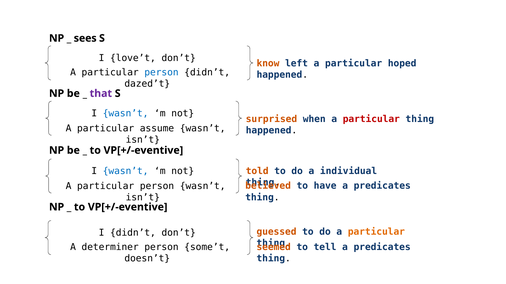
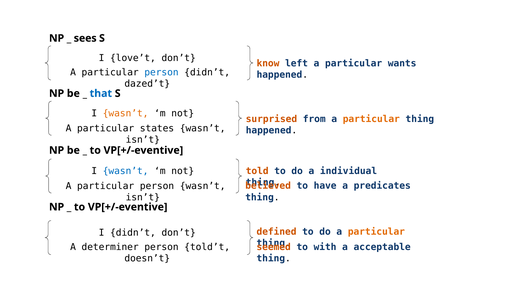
hoped: hoped -> wants
that colour: purple -> blue
wasn’t at (126, 114) colour: blue -> orange
when: when -> from
particular at (371, 119) colour: red -> orange
assume: assume -> states
guessed: guessed -> defined
some’t: some’t -> told’t
tell: tell -> with
predicates at (382, 247): predicates -> acceptable
